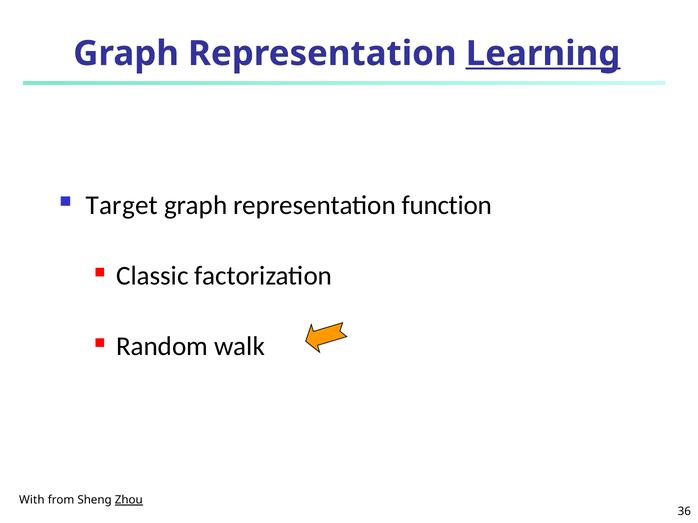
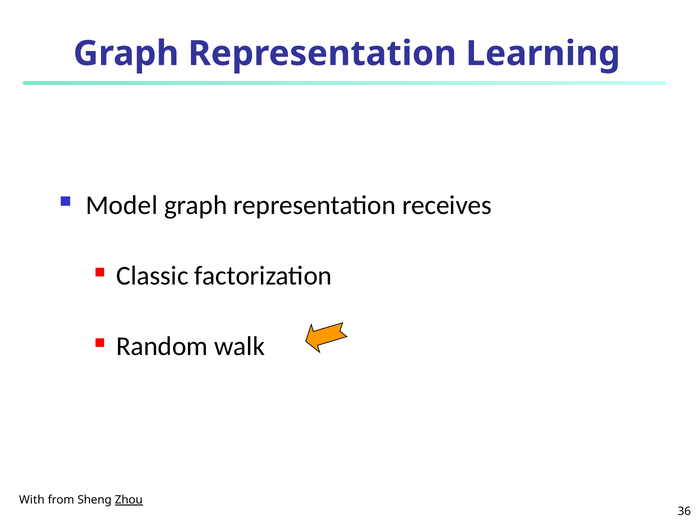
Learning underline: present -> none
Target: Target -> Model
function: function -> receives
